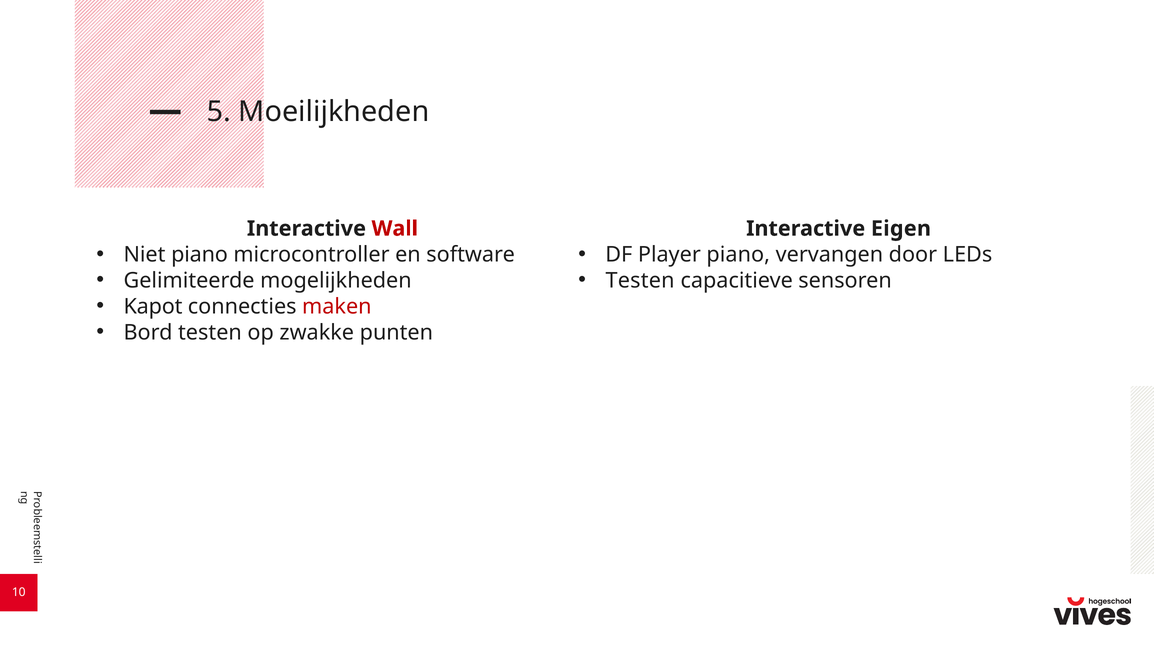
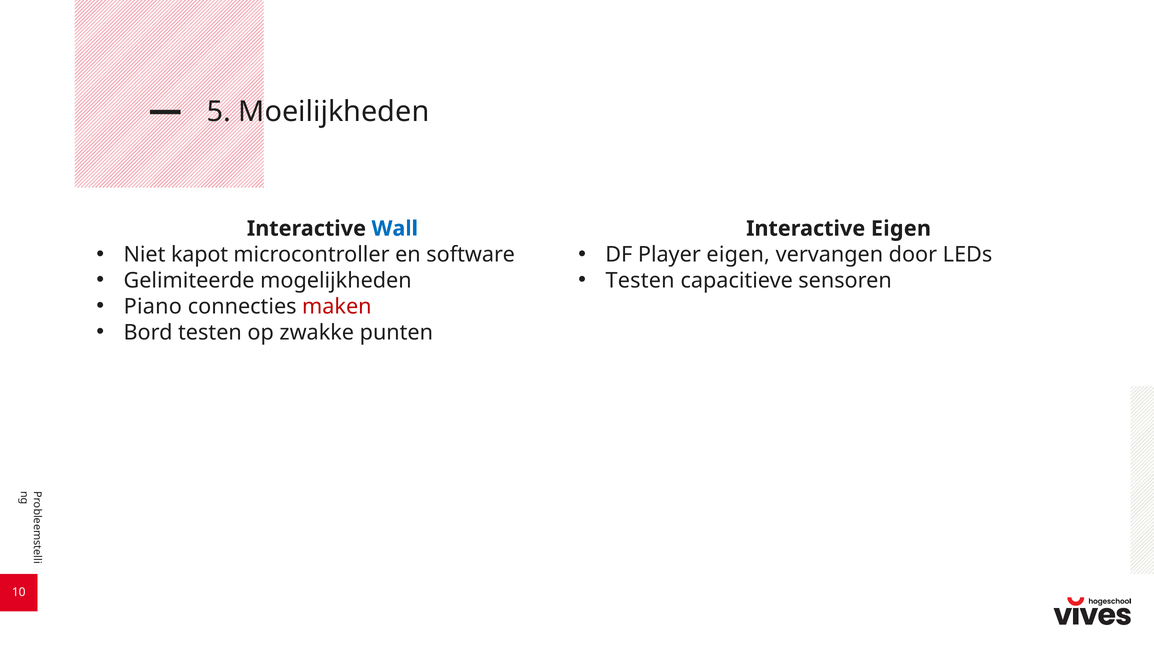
Wall colour: red -> blue
Niet piano: piano -> kapot
Player piano: piano -> eigen
Kapot: Kapot -> Piano
